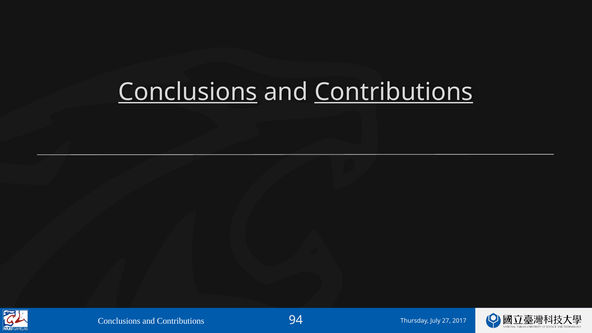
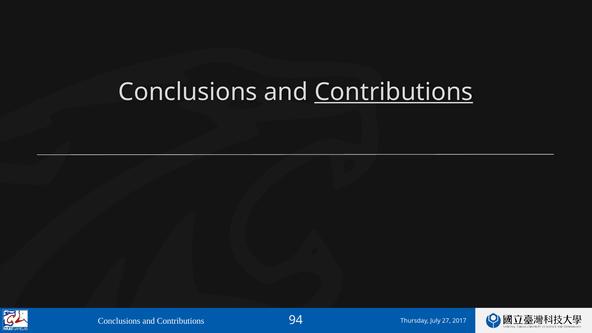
Conclusions at (188, 92) underline: present -> none
